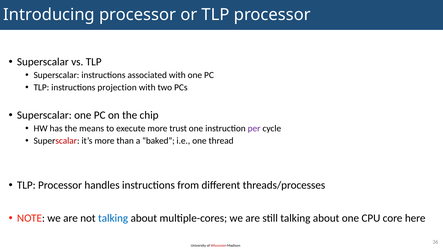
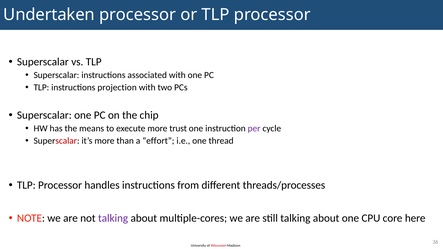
Introducing: Introducing -> Undertaken
baked: baked -> effort
talking at (113, 218) colour: blue -> purple
